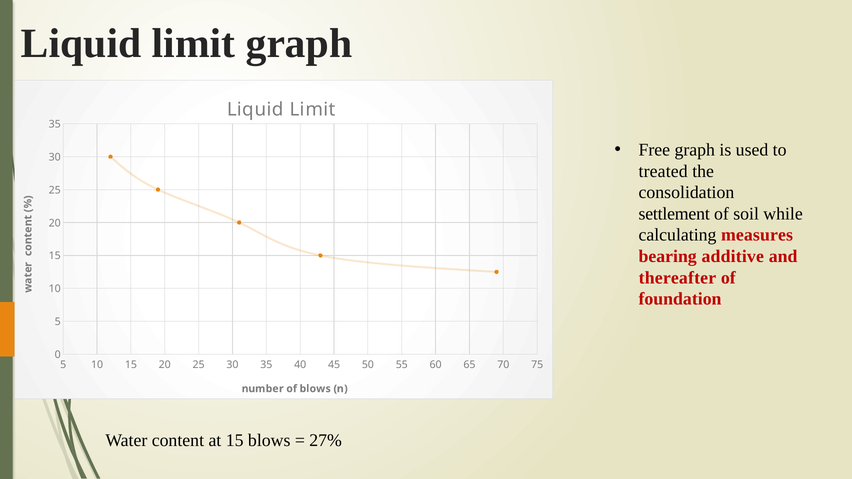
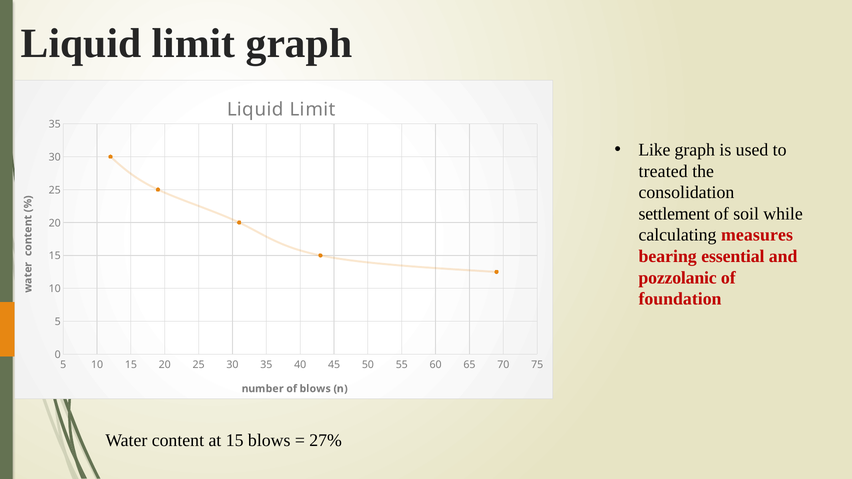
Free: Free -> Like
additive: additive -> essential
thereafter: thereafter -> pozzolanic
